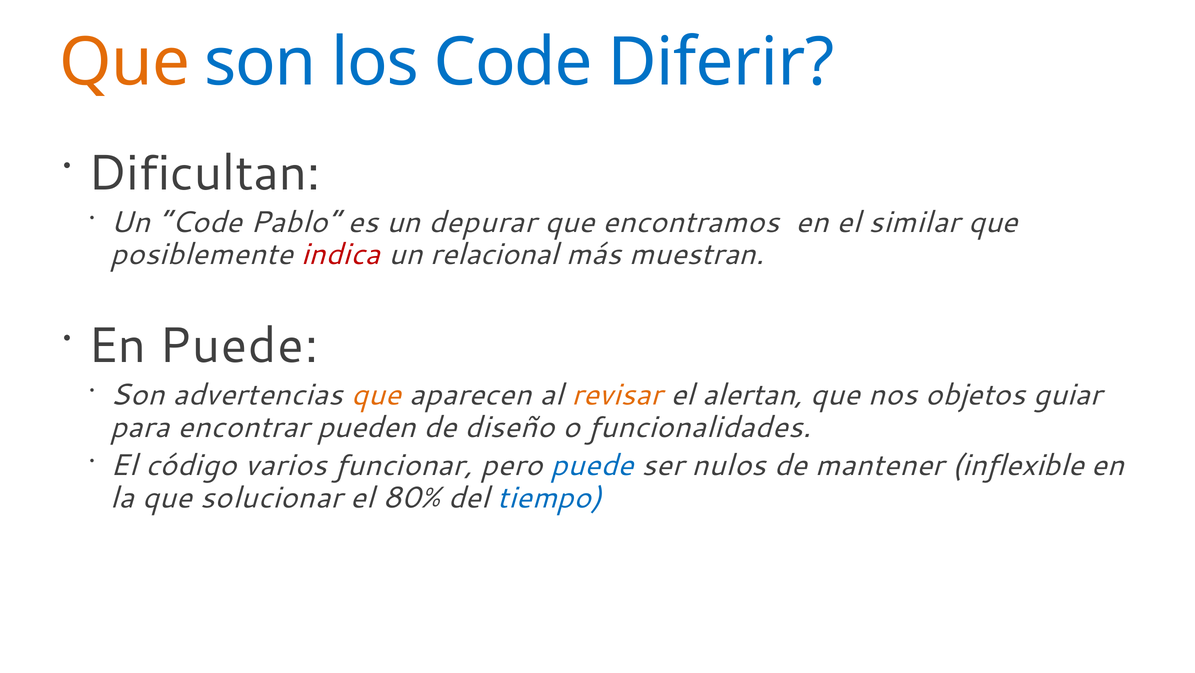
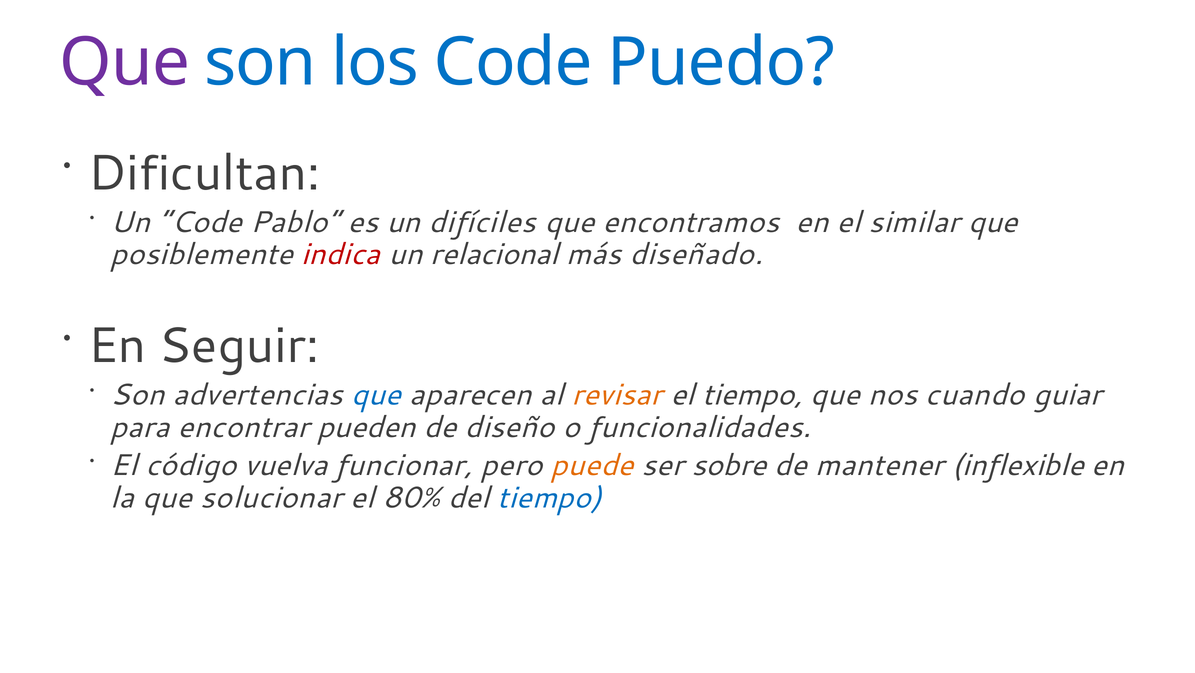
Que at (125, 63) colour: orange -> purple
Diferir: Diferir -> Puedo
depurar: depurar -> difíciles
muestran: muestran -> diseñado
En Puede: Puede -> Seguir
que at (376, 395) colour: orange -> blue
el alertan: alertan -> tiempo
objetos: objetos -> cuando
varios: varios -> vuelva
puede at (592, 465) colour: blue -> orange
nulos: nulos -> sobre
